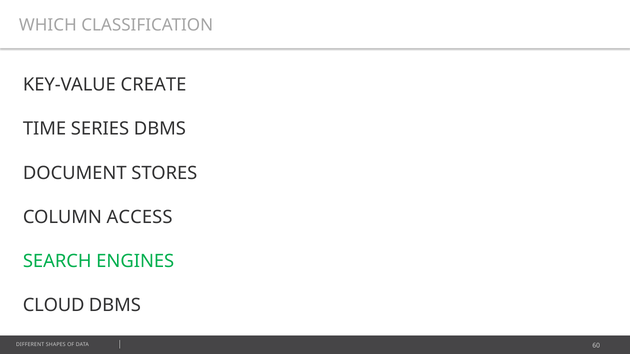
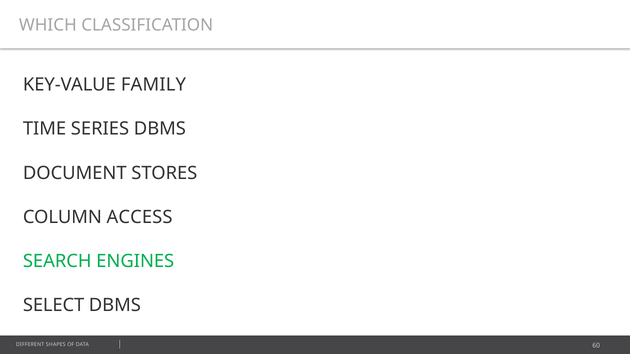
CREATE: CREATE -> FAMILY
CLOUD: CLOUD -> SELECT
